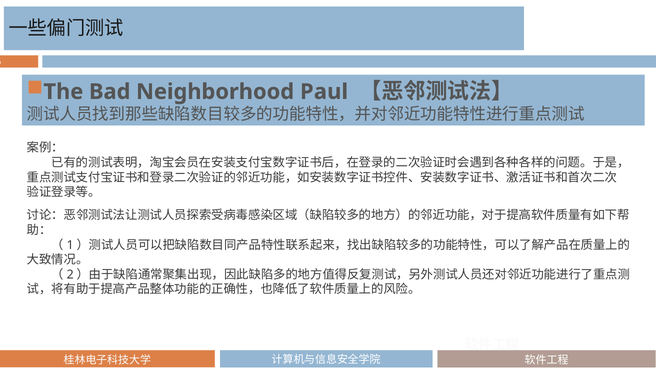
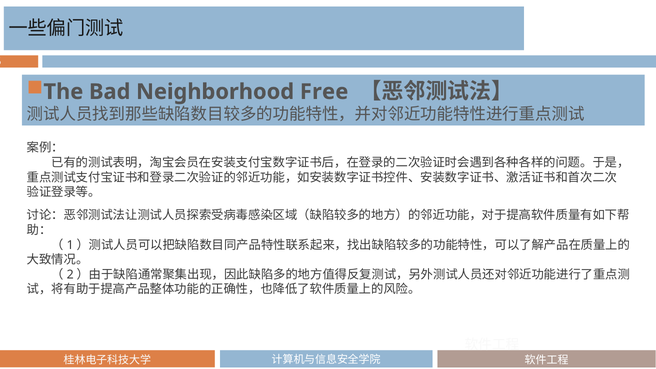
Paul: Paul -> Free
